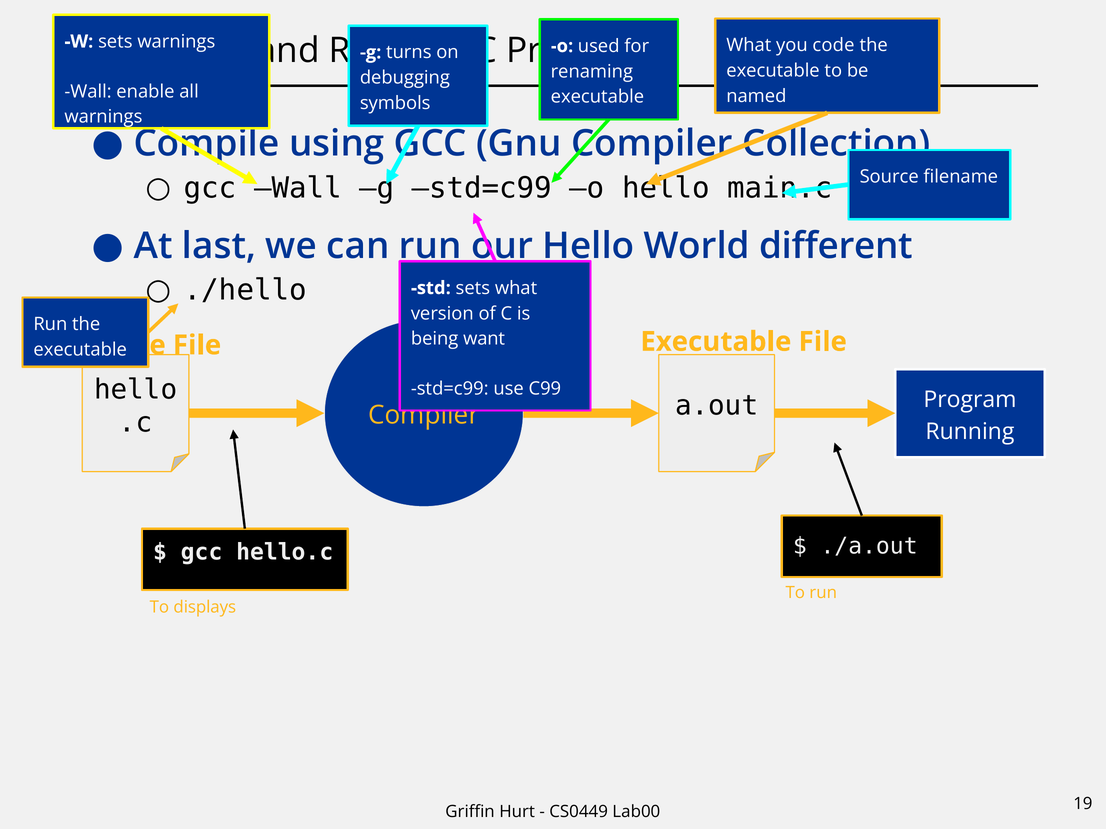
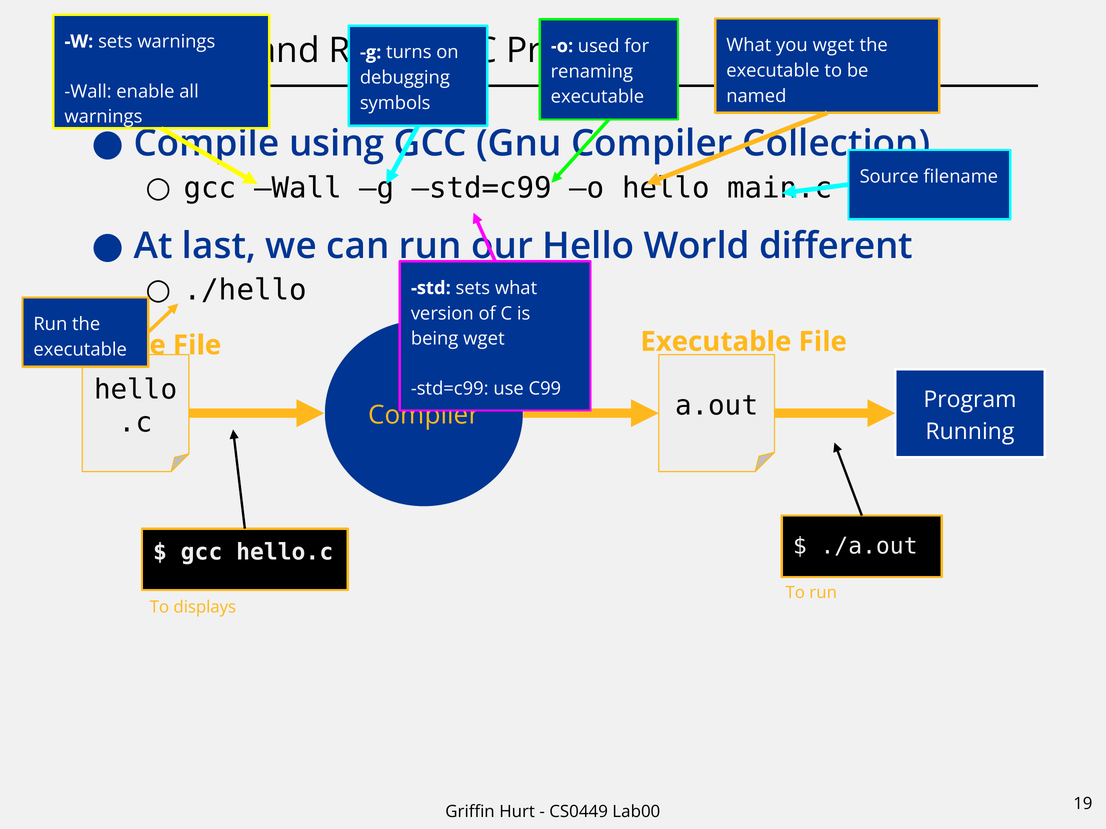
you code: code -> wget
being want: want -> wget
